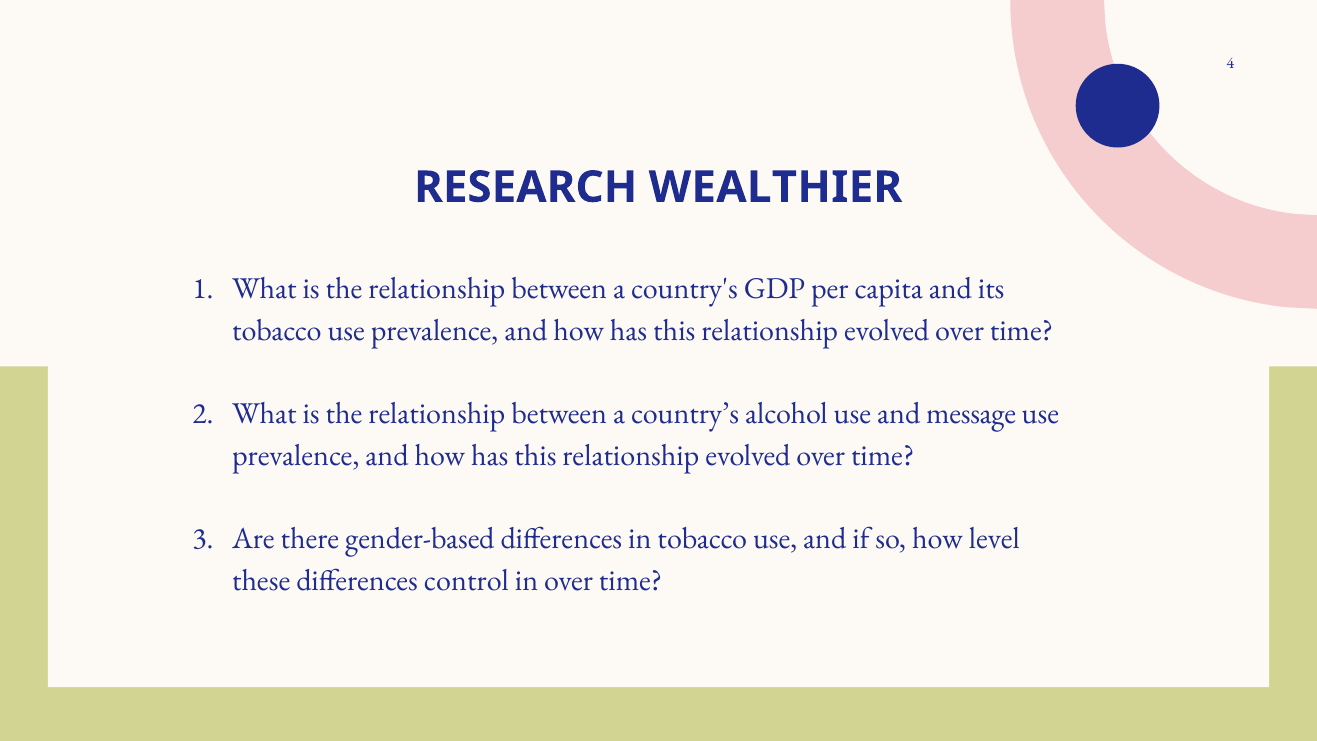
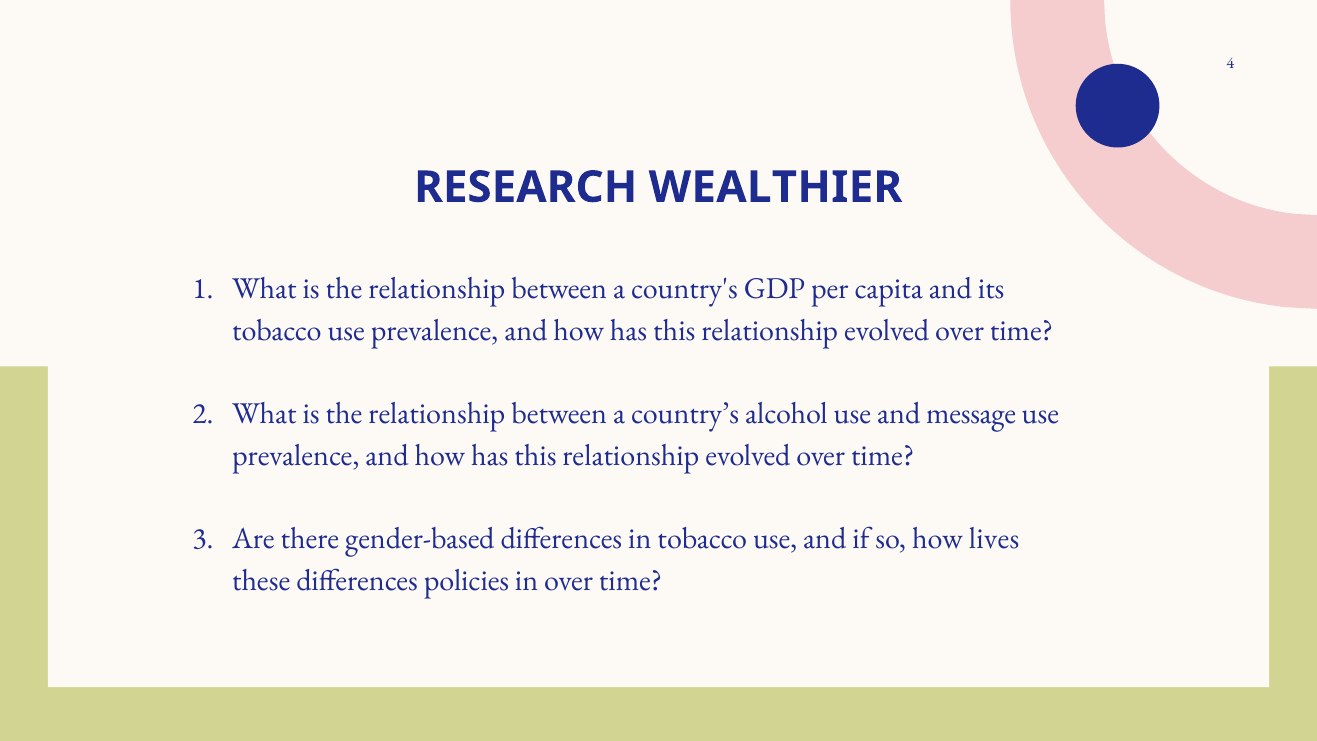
level: level -> lives
control: control -> policies
